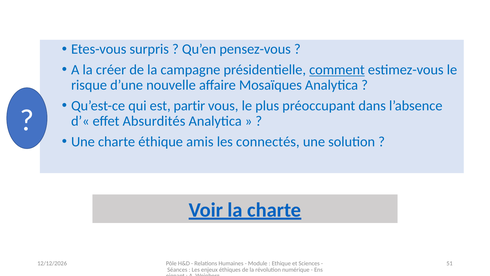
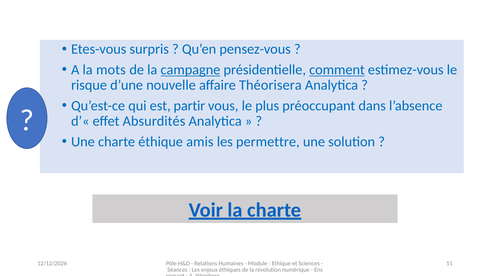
créer: créer -> mots
campagne underline: none -> present
Mosaïques: Mosaïques -> Théorisera
connectés: connectés -> permettre
